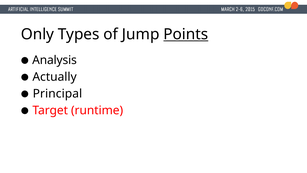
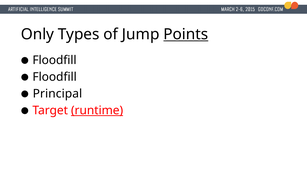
Analysis at (55, 60): Analysis -> Floodfill
Actually at (55, 77): Actually -> Floodfill
runtime underline: none -> present
